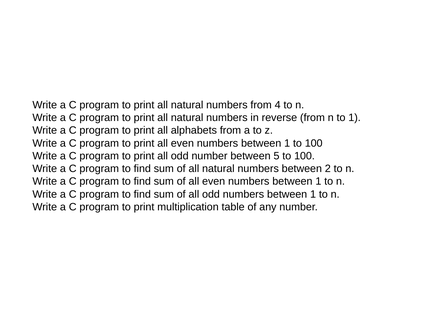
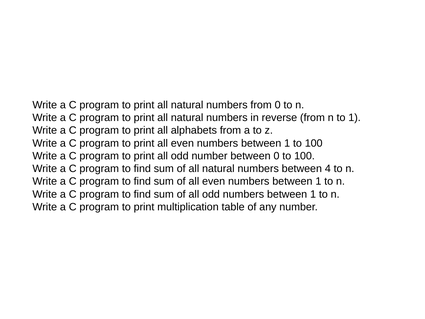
from 4: 4 -> 0
between 5: 5 -> 0
2: 2 -> 4
